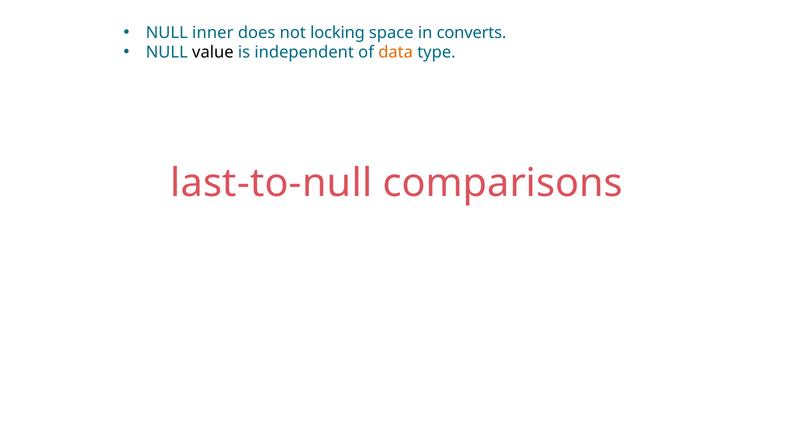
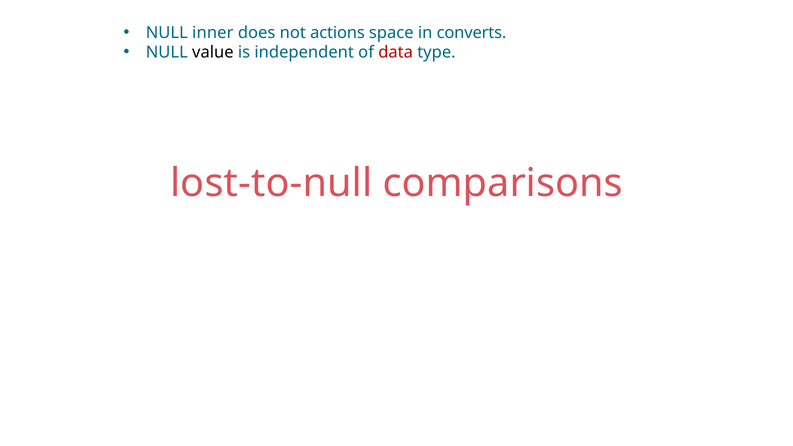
locking: locking -> actions
data colour: orange -> red
last-to-null: last-to-null -> lost-to-null
